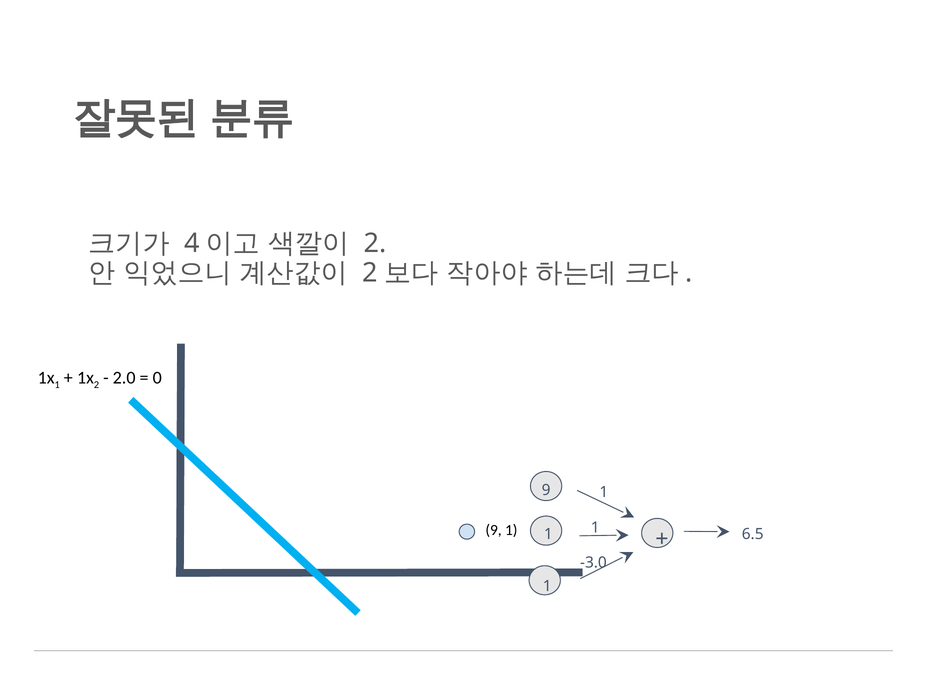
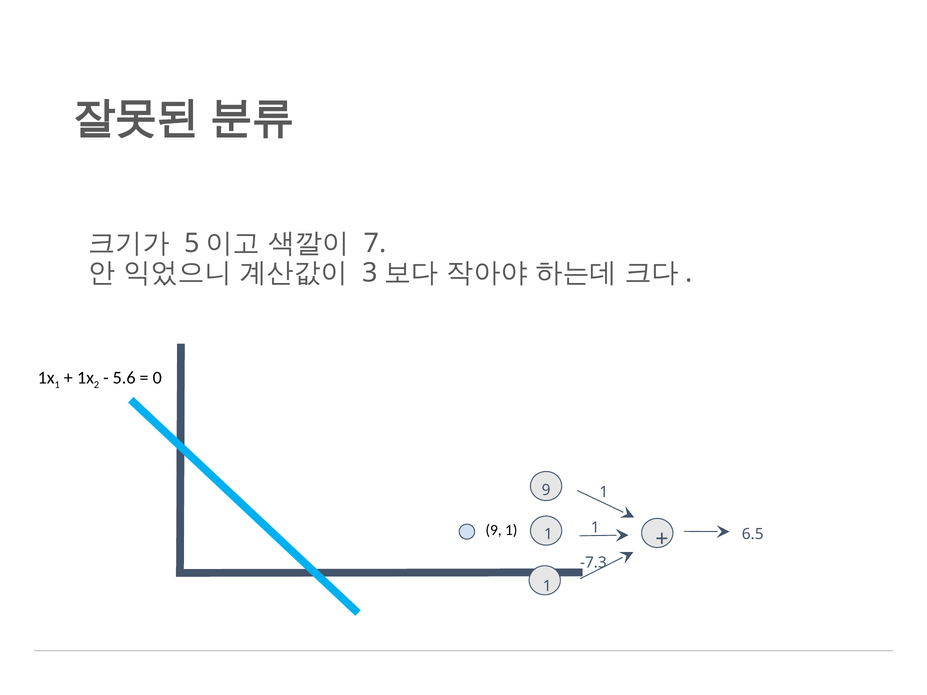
4: 4 -> 5
2 at (375, 244): 2 -> 7
2 at (370, 273): 2 -> 3
2.0: 2.0 -> 5.6
-3.0: -3.0 -> -7.3
